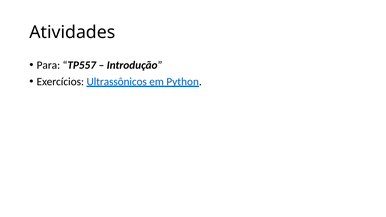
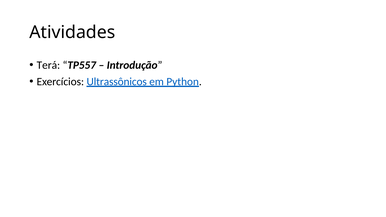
Para: Para -> Terá
